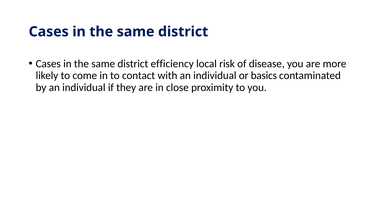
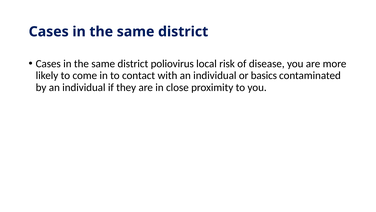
efficiency: efficiency -> poliovirus
